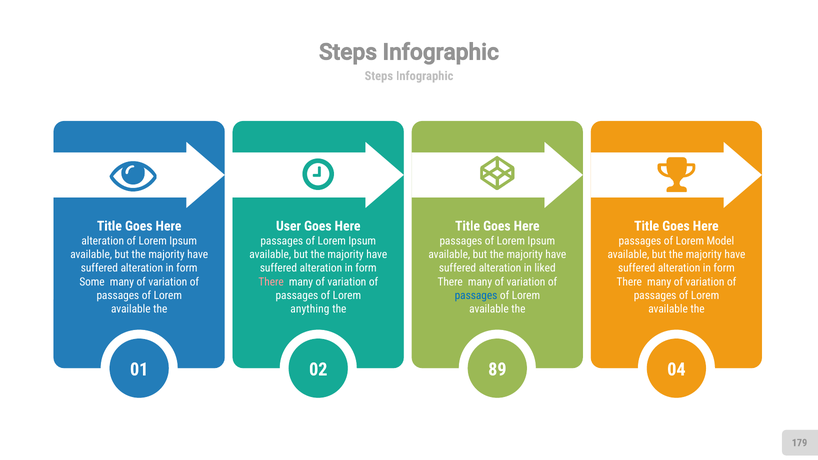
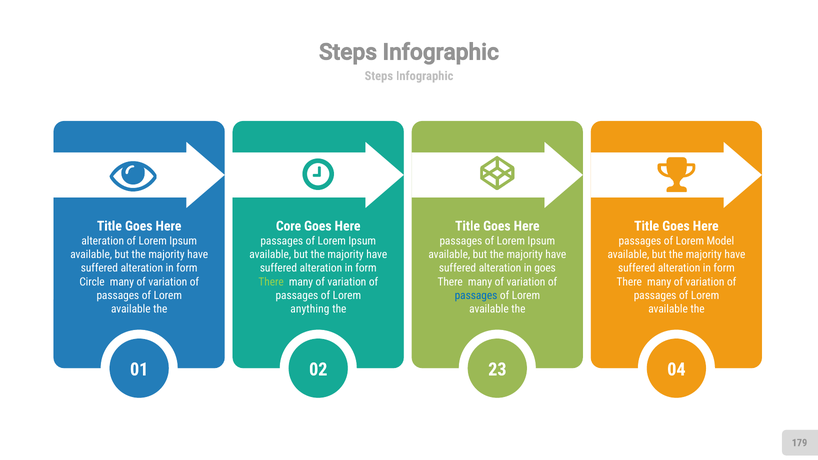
User: User -> Core
in liked: liked -> goes
Some: Some -> Circle
There at (271, 282) colour: pink -> light green
89: 89 -> 23
